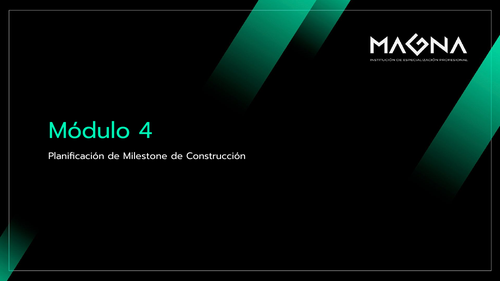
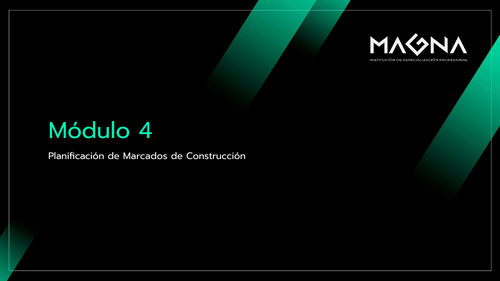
Milestone: Milestone -> Marcados
